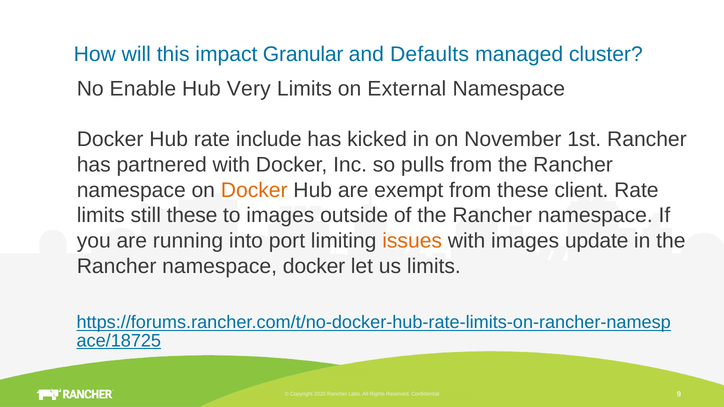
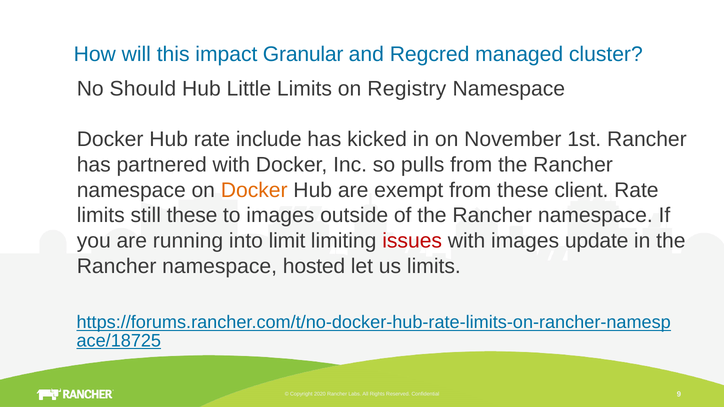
Defaults: Defaults -> Regcred
Enable: Enable -> Should
Very: Very -> Little
External: External -> Registry
port: port -> limit
issues colour: orange -> red
Rancher namespace docker: docker -> hosted
